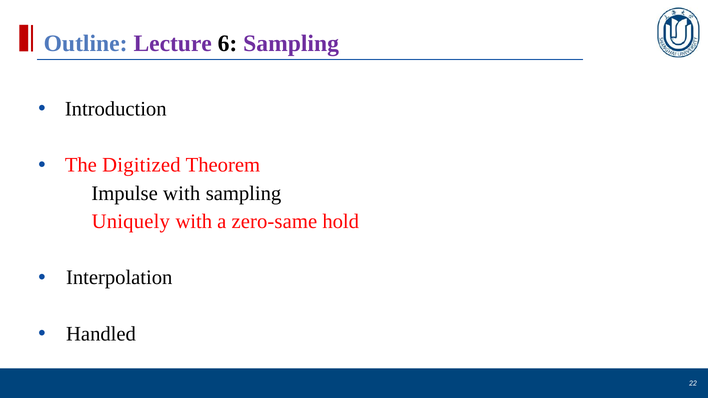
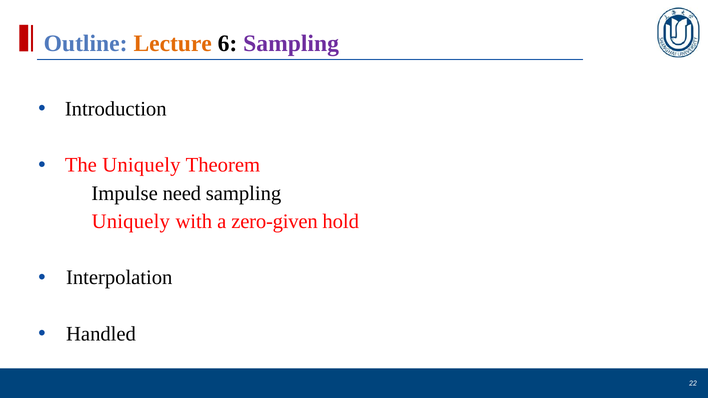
Lecture colour: purple -> orange
The Digitized: Digitized -> Uniquely
Impulse with: with -> need
zero-same: zero-same -> zero-given
